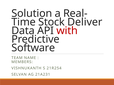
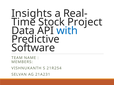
Solution: Solution -> Insights
Deliver: Deliver -> Project
with colour: red -> blue
